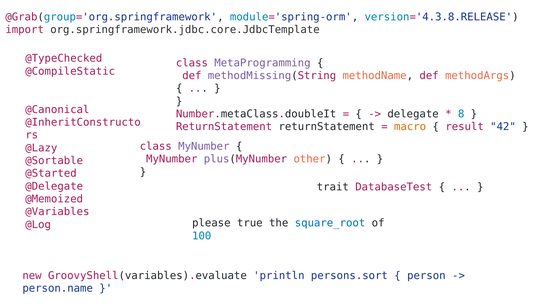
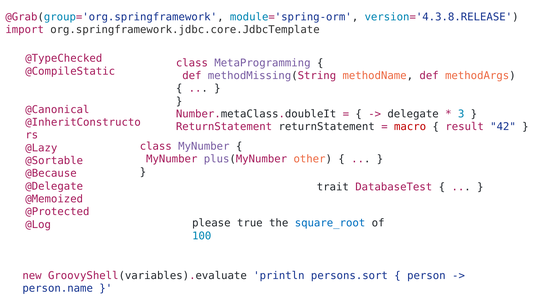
8: 8 -> 3
macro colour: orange -> red
@Started: @Started -> @Because
@Variables: @Variables -> @Protected
